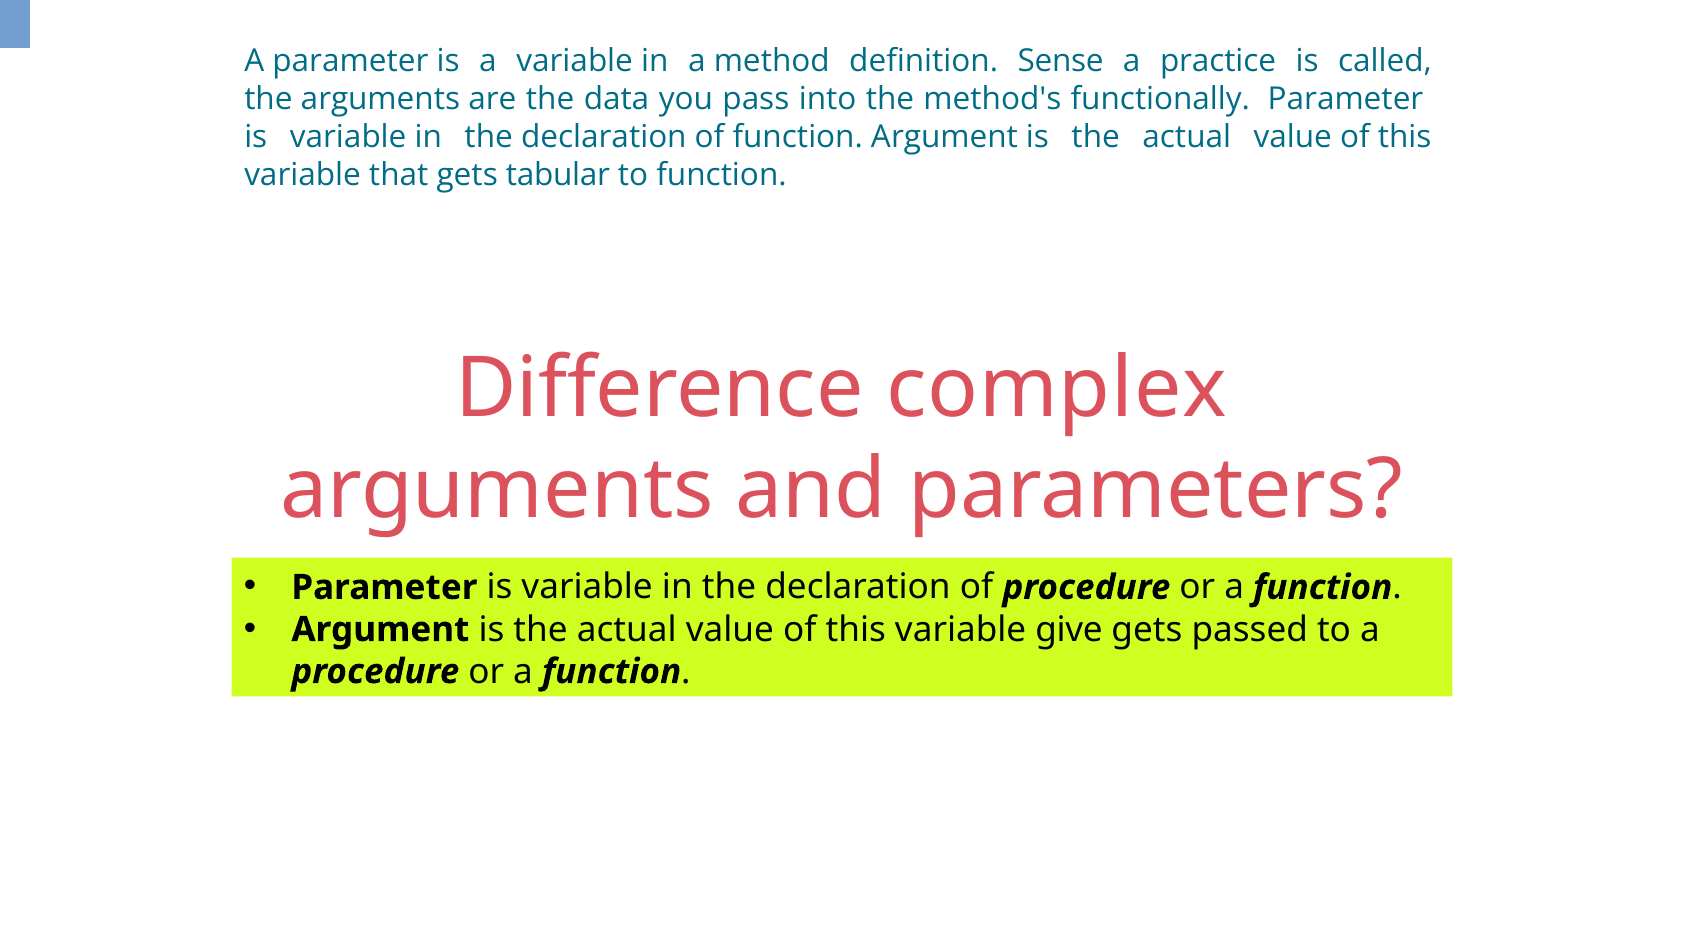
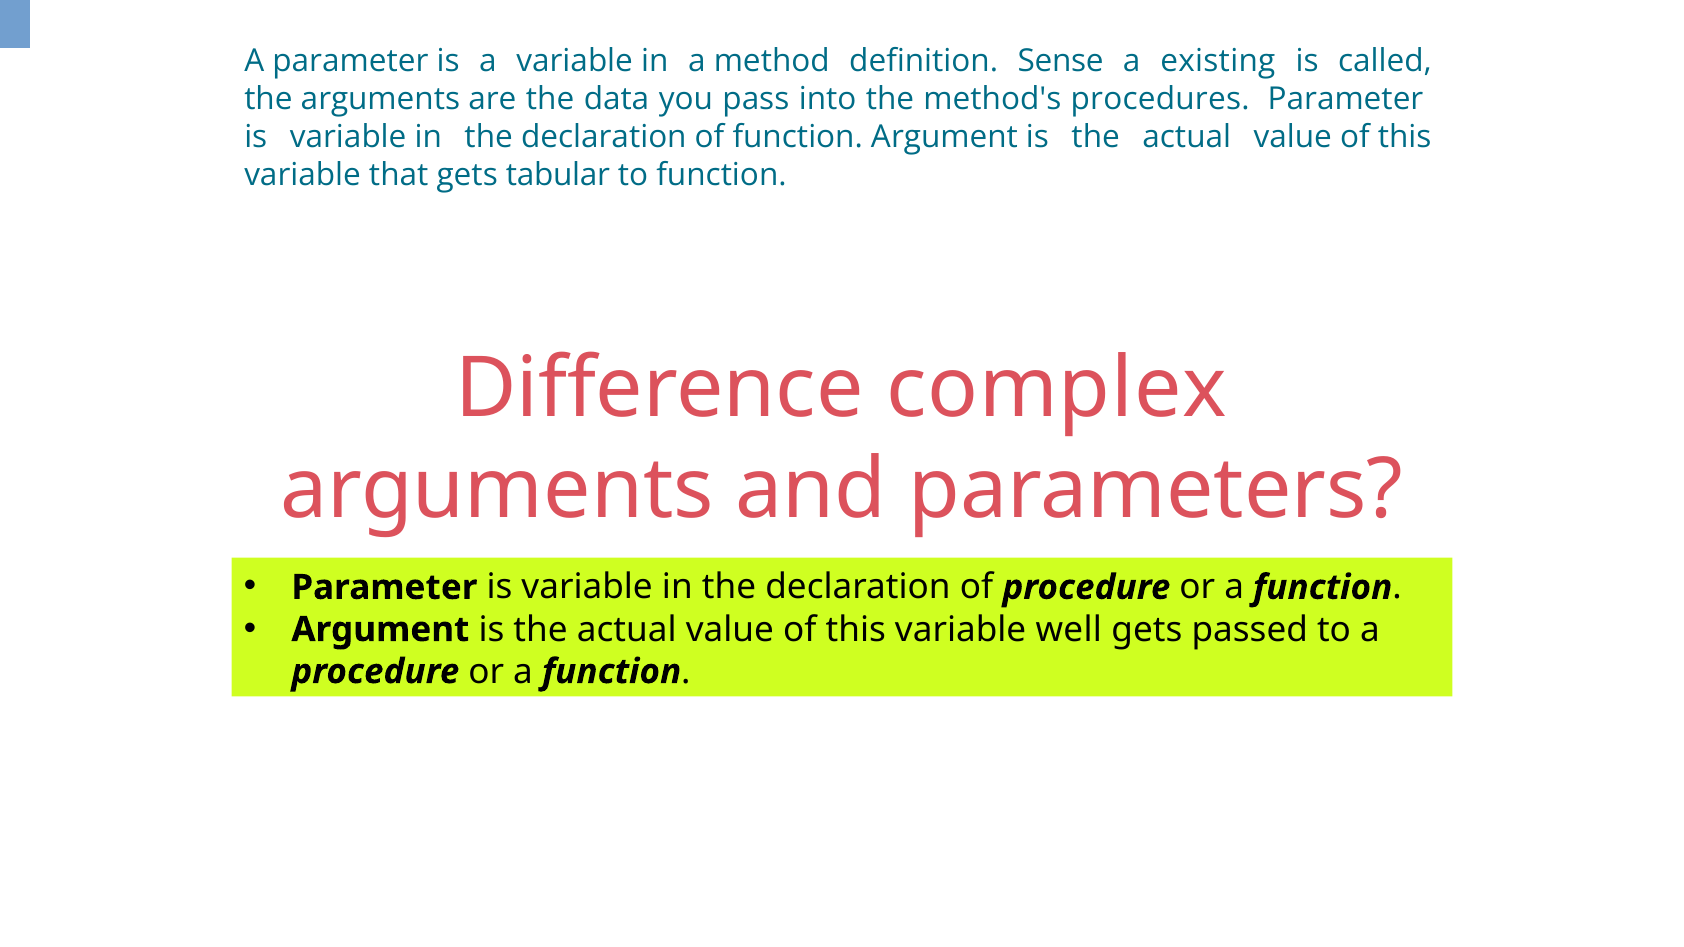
practice: practice -> existing
functionally: functionally -> procedures
give: give -> well
